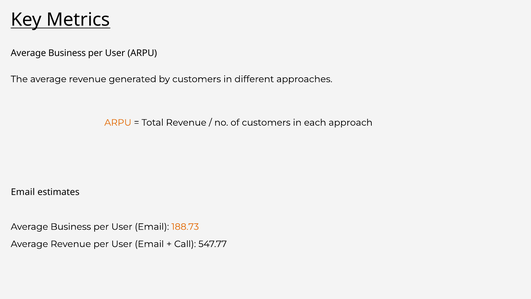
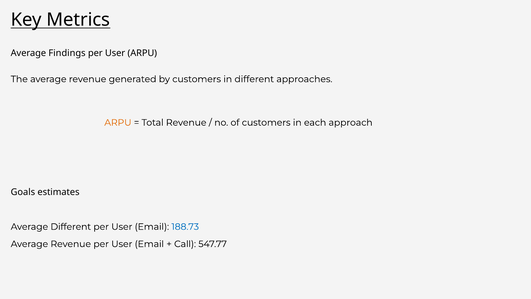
Business at (67, 53): Business -> Findings
Email at (23, 192): Email -> Goals
Business at (71, 227): Business -> Different
188.73 colour: orange -> blue
